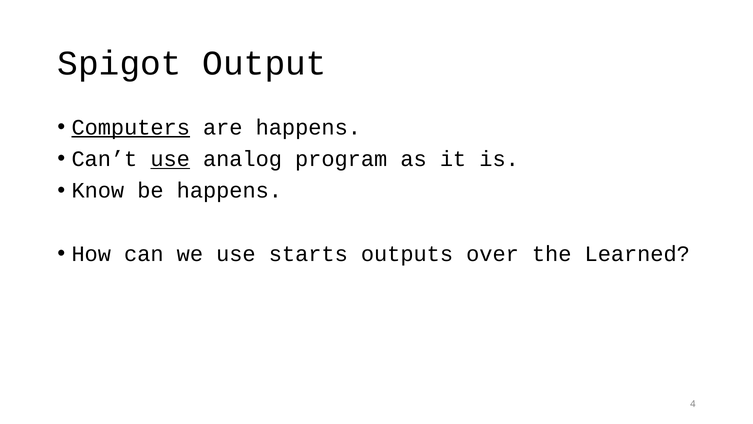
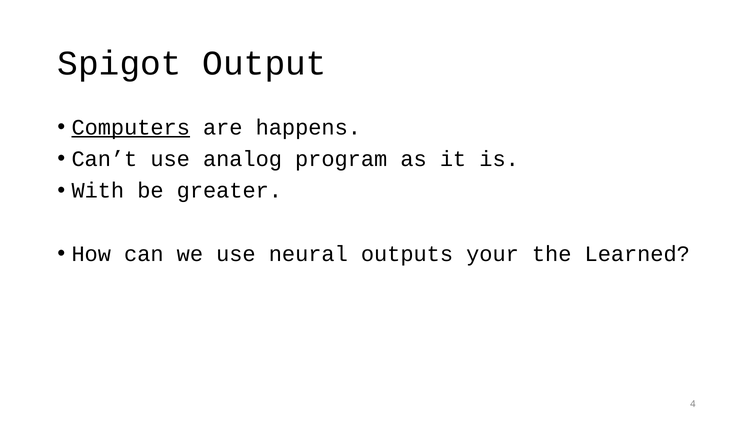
use at (170, 159) underline: present -> none
Know: Know -> With
be happens: happens -> greater
starts: starts -> neural
over: over -> your
